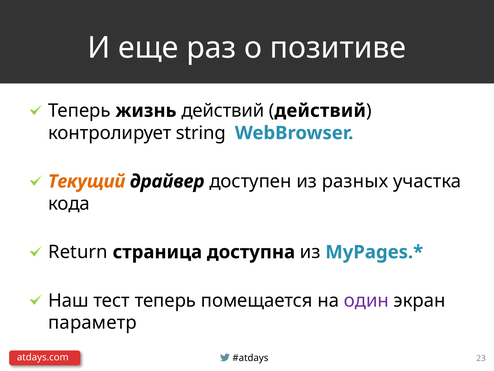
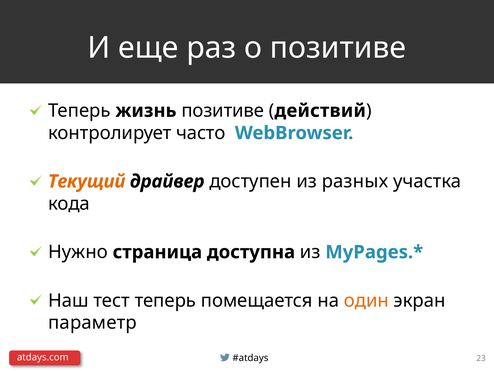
жизнь действий: действий -> позитиве
string: string -> часто
Return: Return -> Нужно
один colour: purple -> orange
